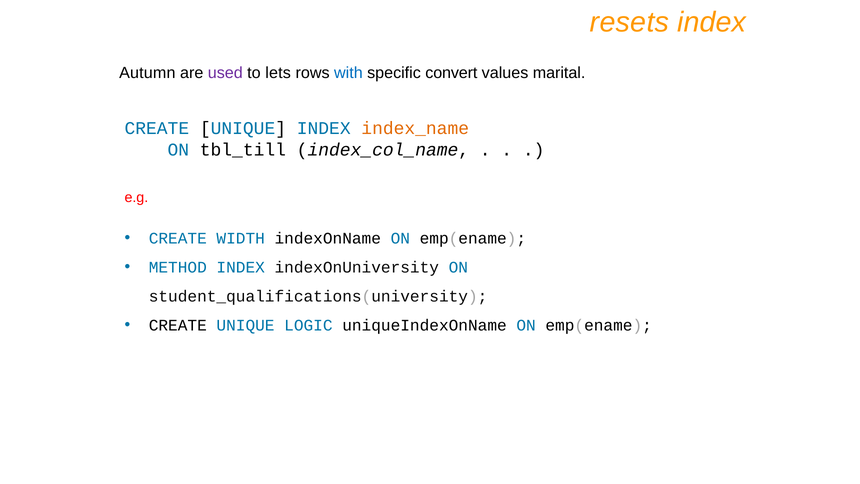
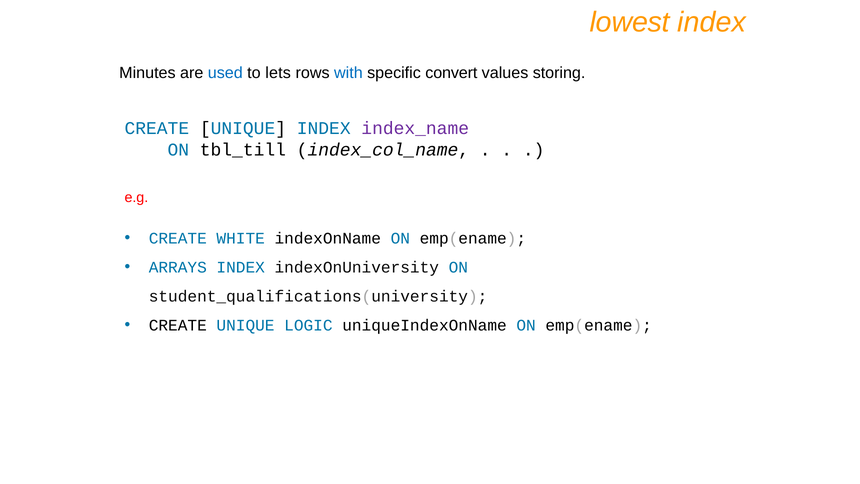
resets: resets -> lowest
Autumn: Autumn -> Minutes
used colour: purple -> blue
marital: marital -> storing
index_name colour: orange -> purple
WIDTH: WIDTH -> WHITE
METHOD: METHOD -> ARRAYS
